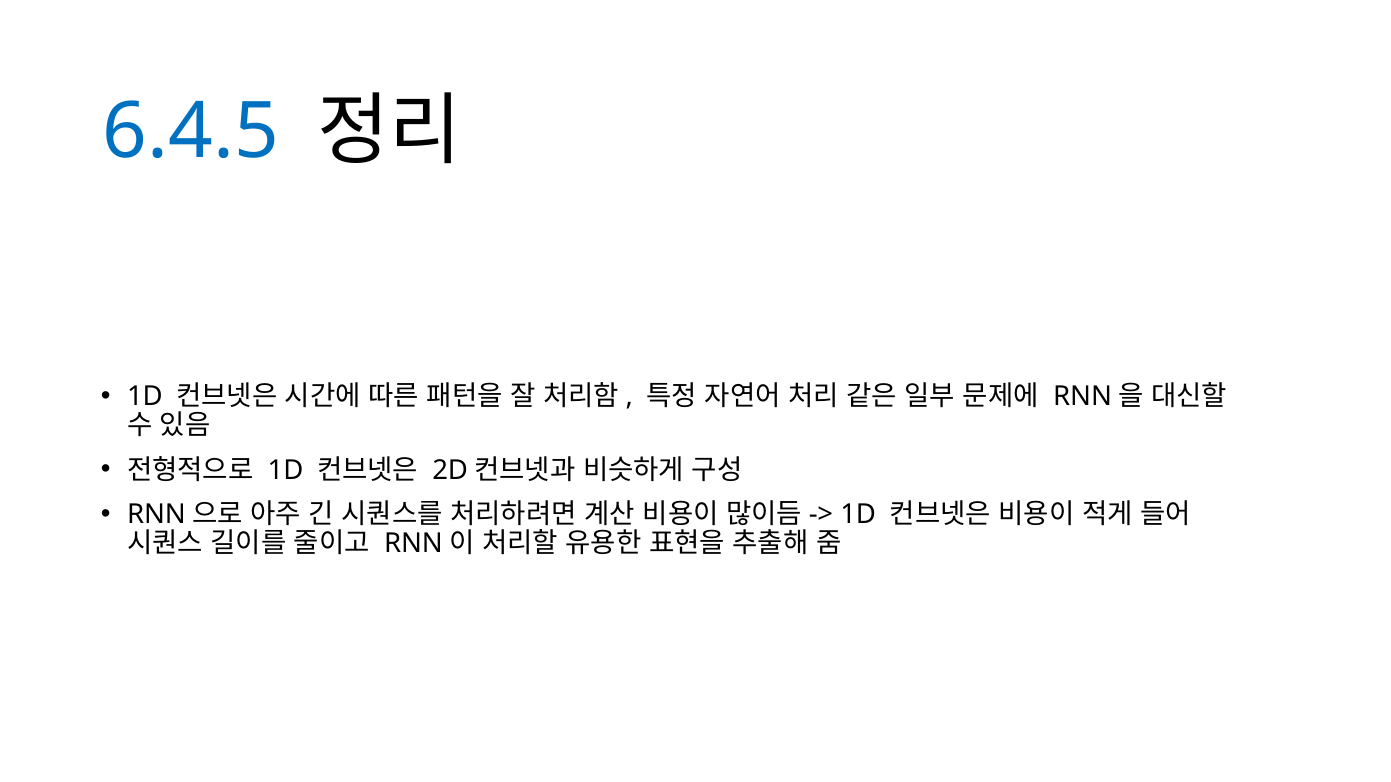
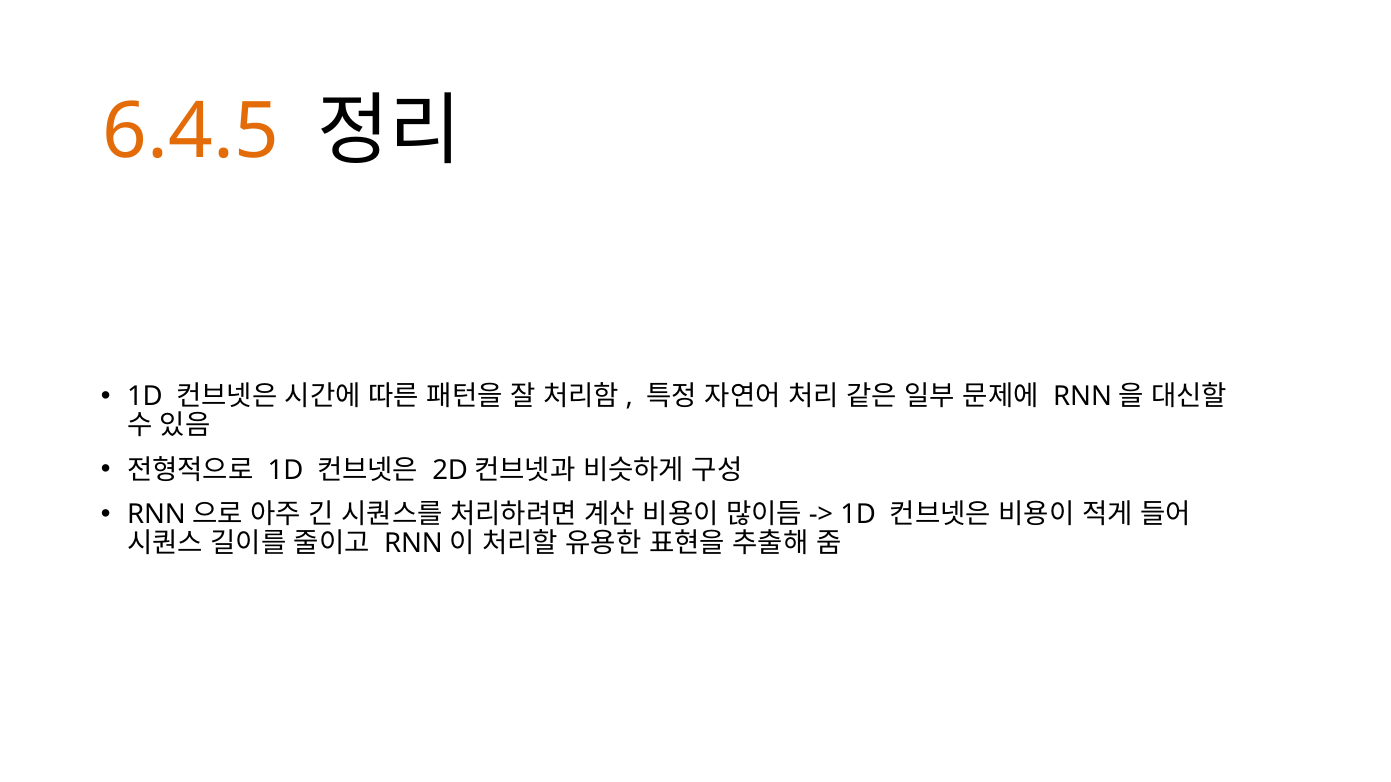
6.4.5 colour: blue -> orange
